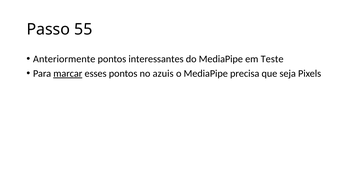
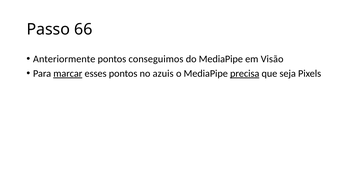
55: 55 -> 66
interessantes: interessantes -> conseguimos
Teste: Teste -> Visão
precisa underline: none -> present
